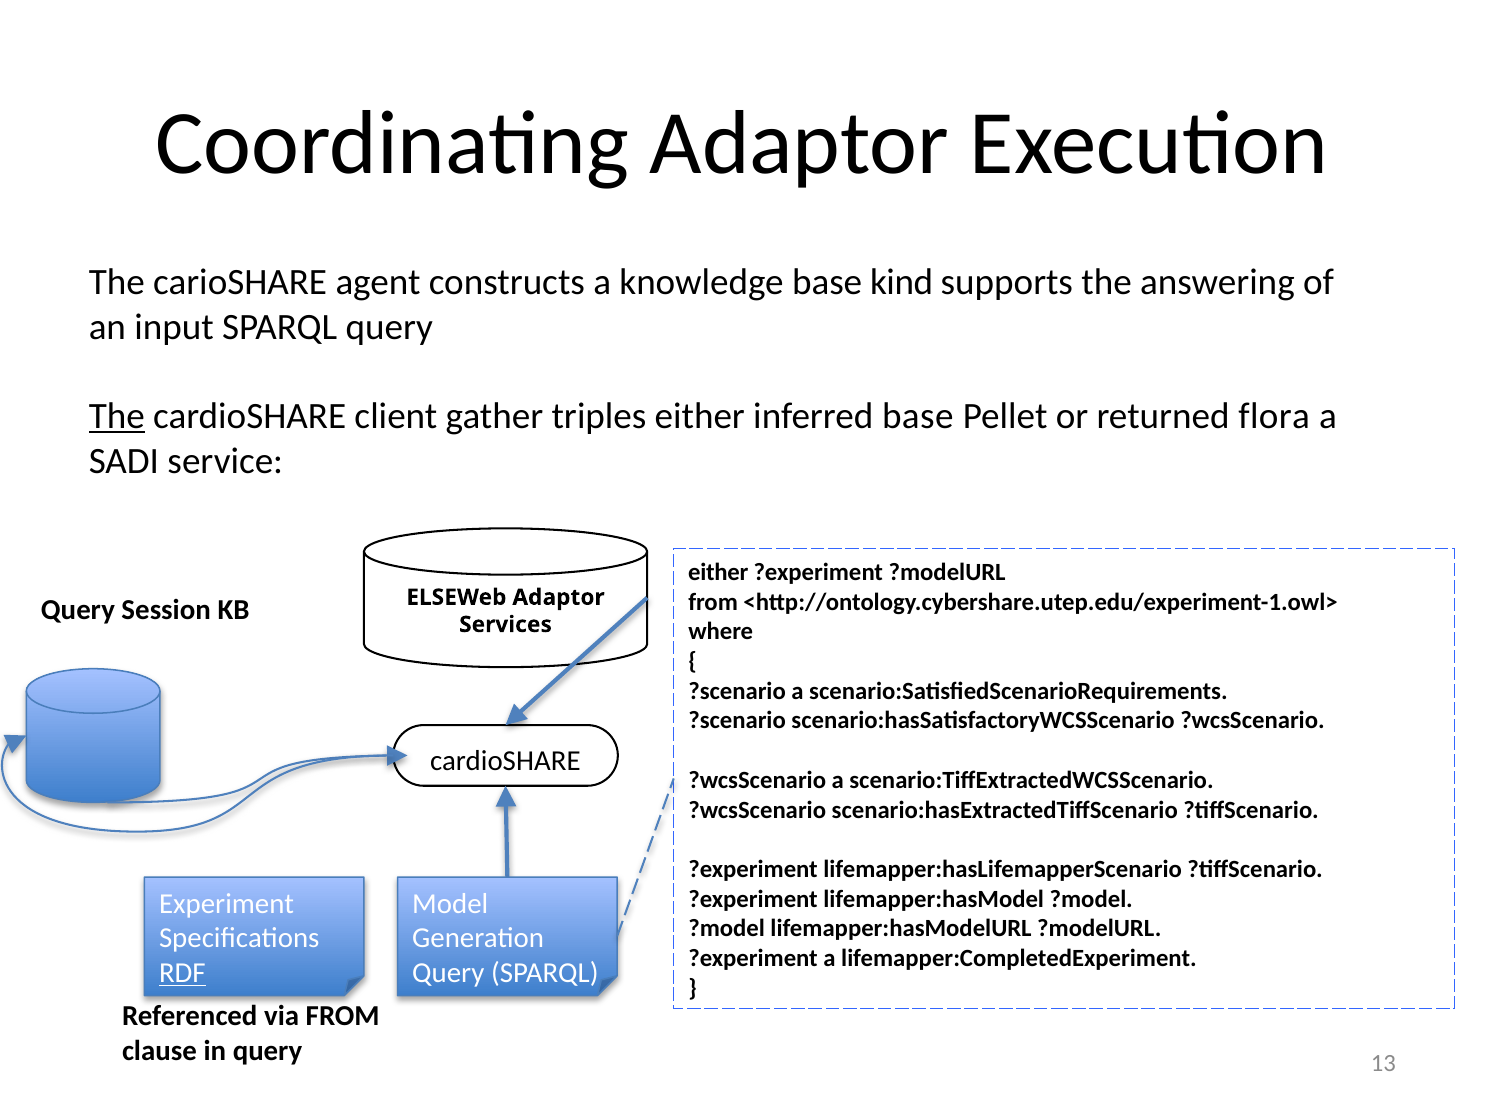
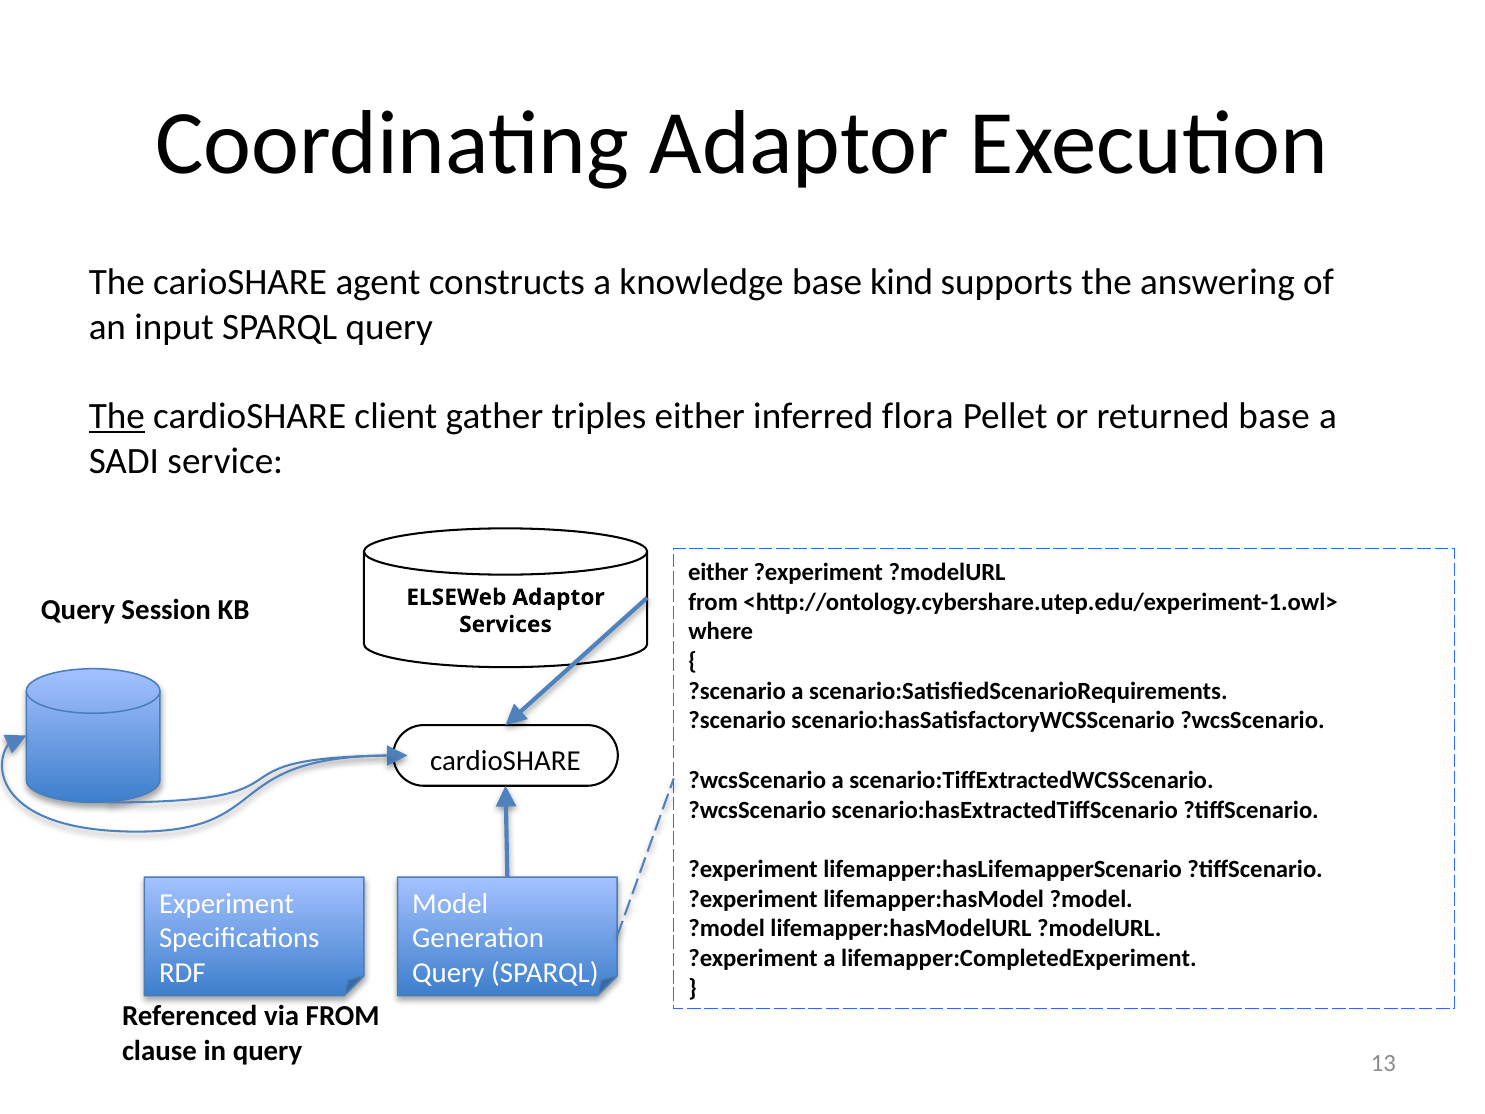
inferred base: base -> flora
returned flora: flora -> base
RDF underline: present -> none
